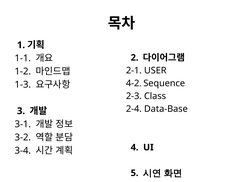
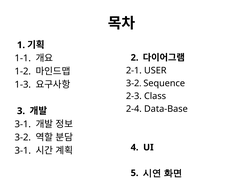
4-2 at (133, 83): 4-2 -> 3-2
3-4 at (23, 151): 3-4 -> 3-1
